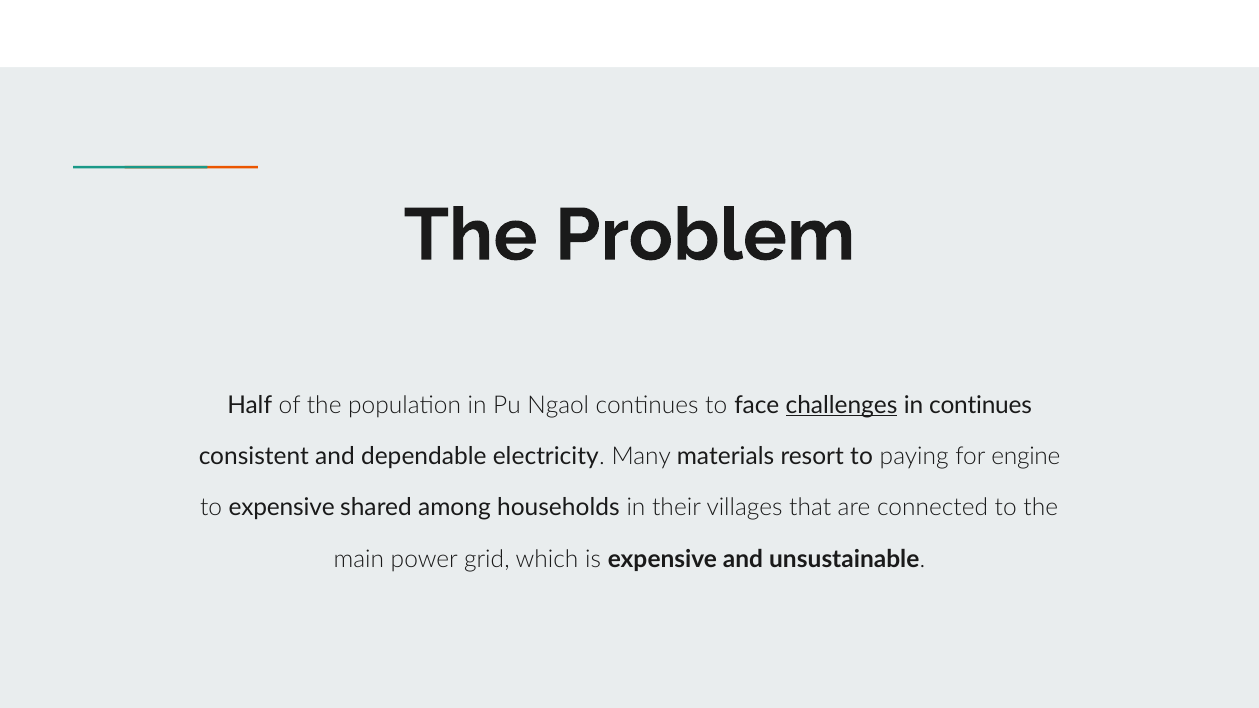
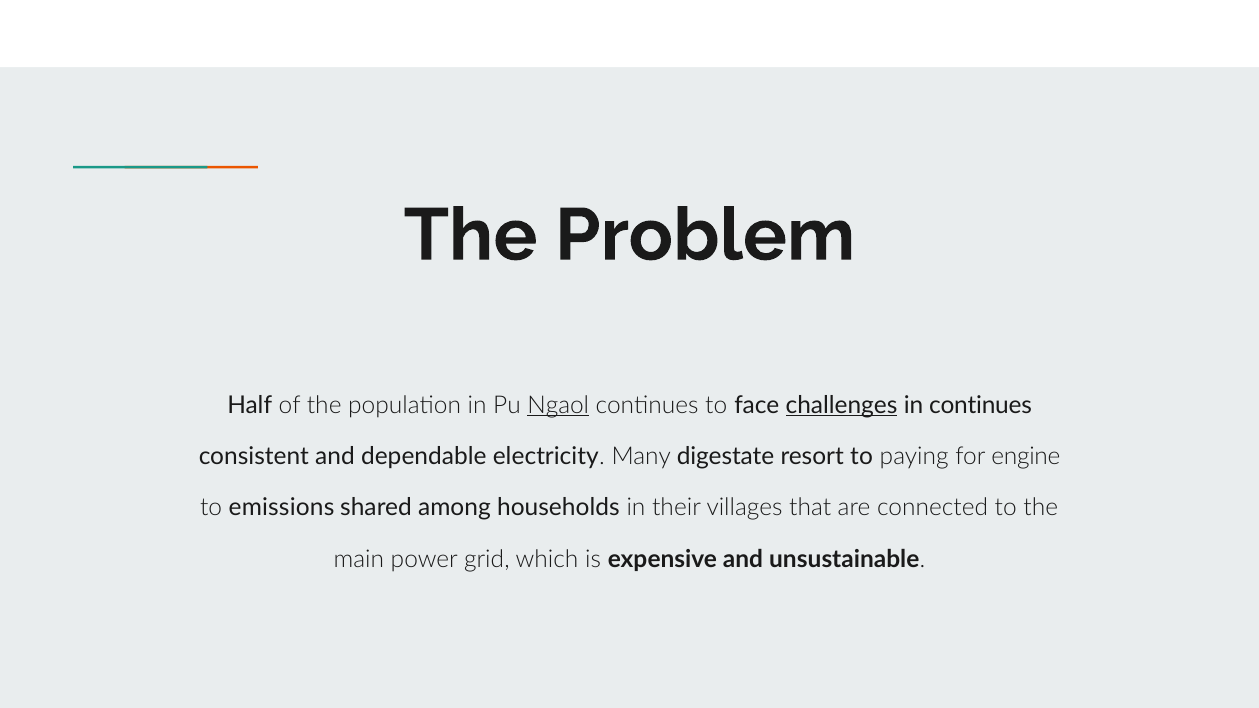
Ngaol underline: none -> present
materials: materials -> digestate
to expensive: expensive -> emissions
